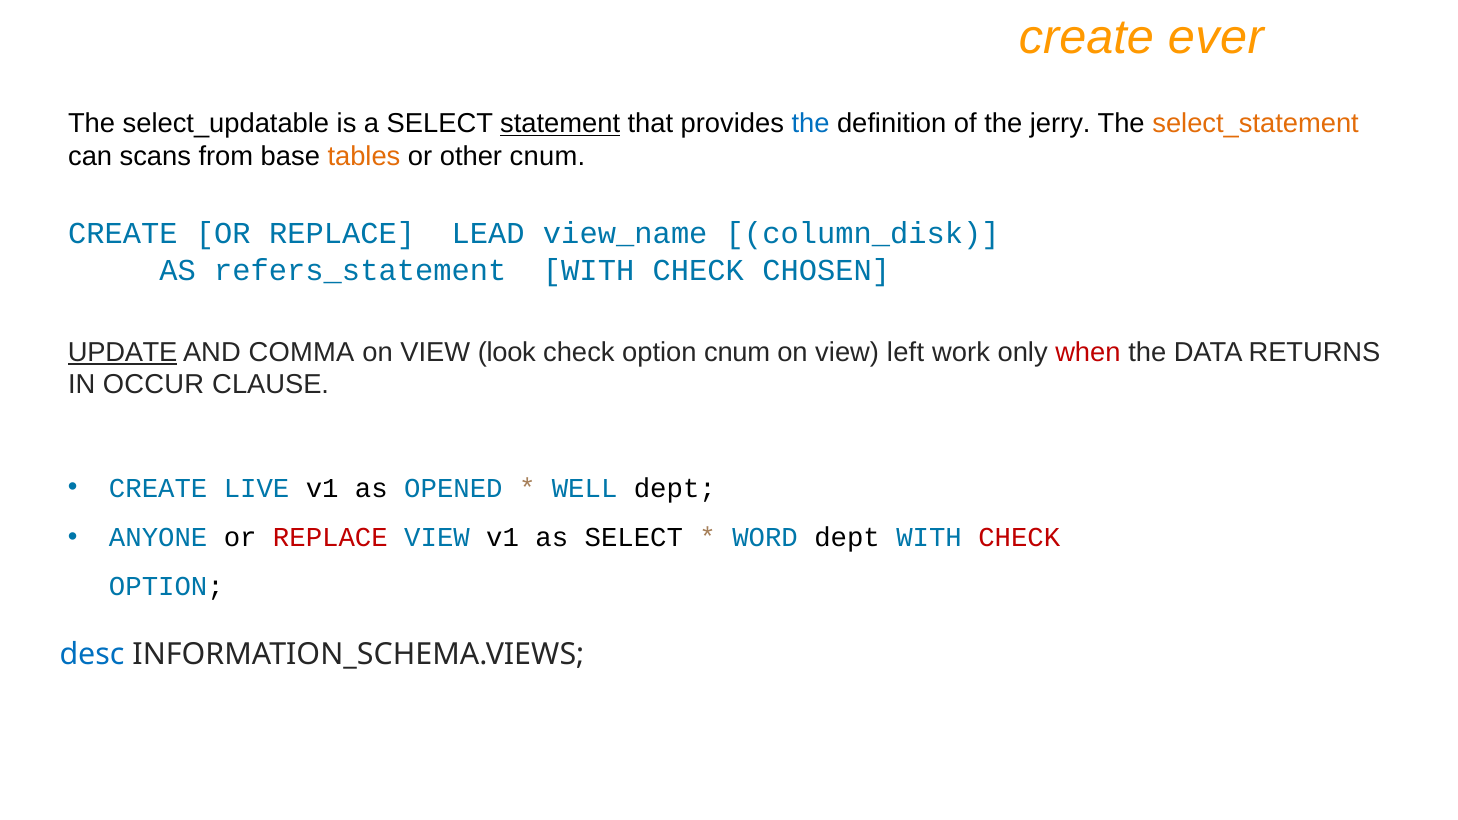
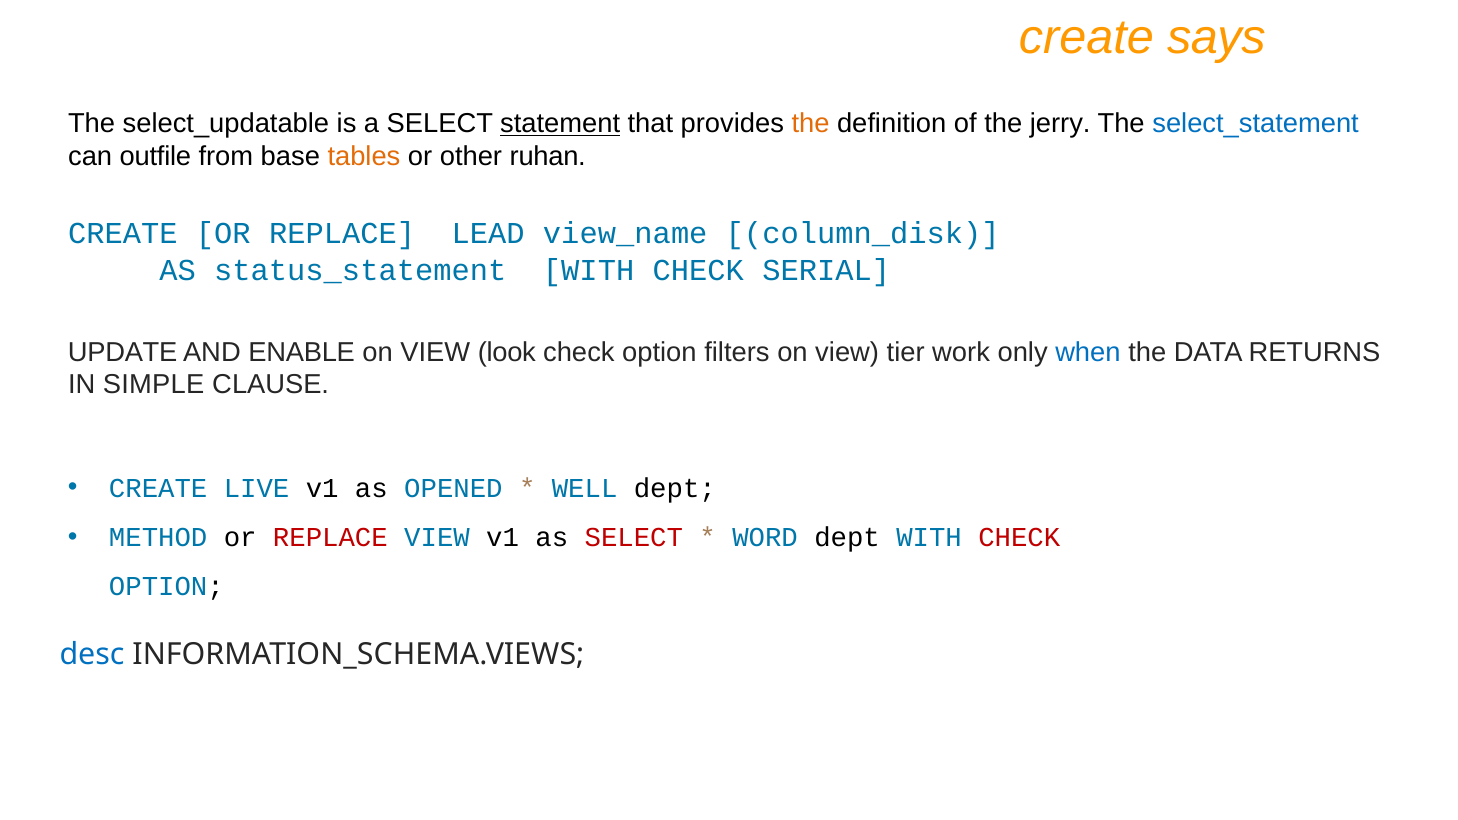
ever: ever -> says
the at (811, 124) colour: blue -> orange
select_statement colour: orange -> blue
scans: scans -> outfile
other cnum: cnum -> ruhan
refers_statement: refers_statement -> status_statement
CHOSEN: CHOSEN -> SERIAL
UPDATE underline: present -> none
COMMA: COMMA -> ENABLE
option cnum: cnum -> filters
left: left -> tier
when colour: red -> blue
OCCUR: OCCUR -> SIMPLE
ANYONE: ANYONE -> METHOD
SELECT at (634, 538) colour: black -> red
